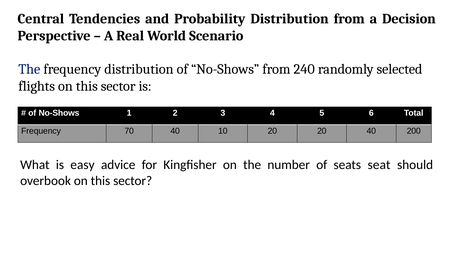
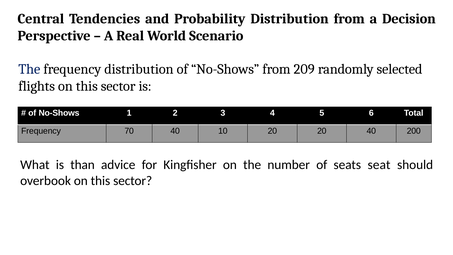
240: 240 -> 209
easy: easy -> than
